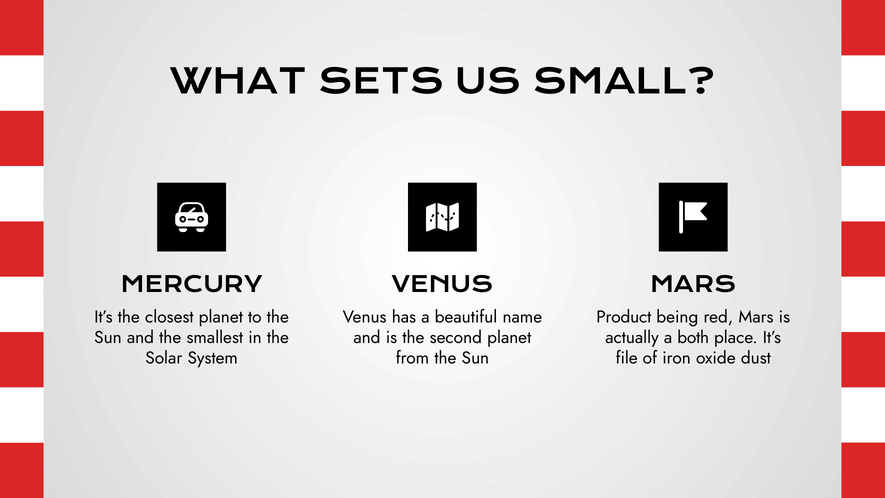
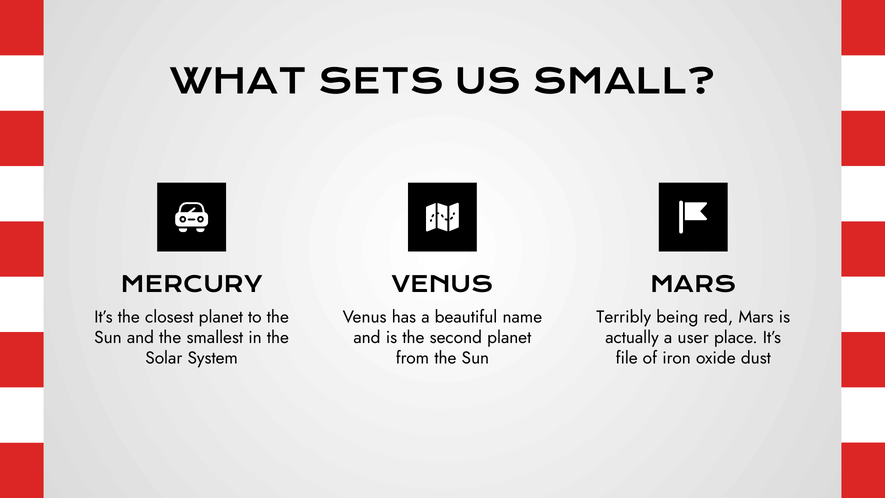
Product: Product -> Terribly
both: both -> user
